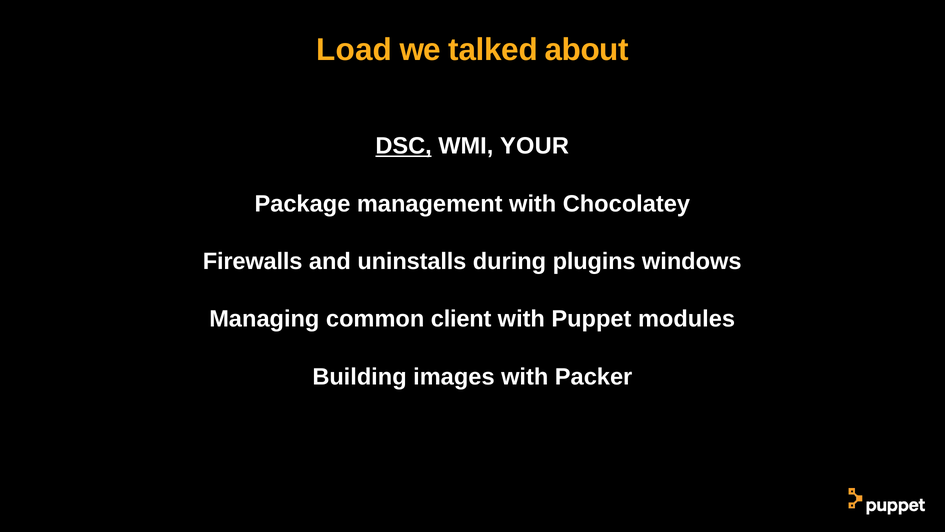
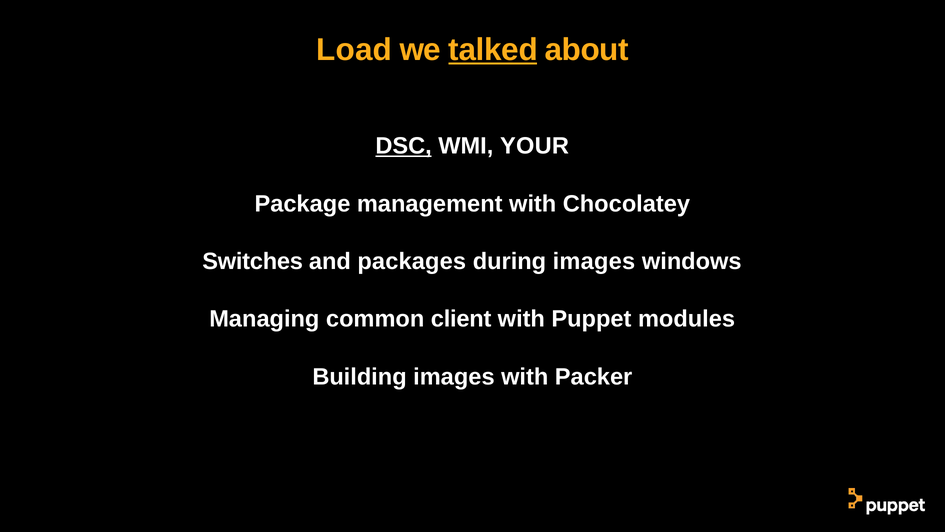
talked underline: none -> present
Firewalls: Firewalls -> Switches
uninstalls: uninstalls -> packages
during plugins: plugins -> images
